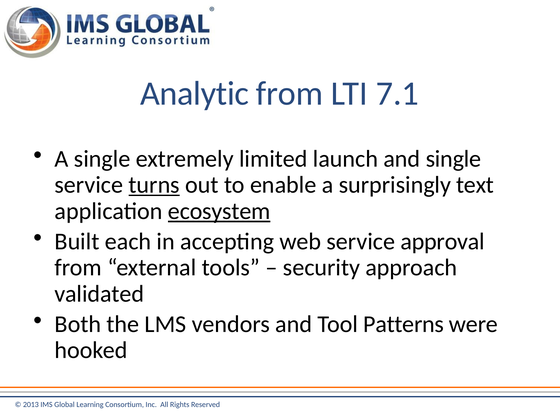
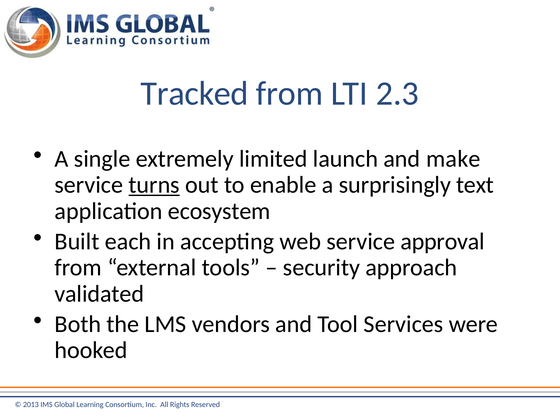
Analytic: Analytic -> Tracked
7.1: 7.1 -> 2.3
and single: single -> make
ecosystem underline: present -> none
Patterns: Patterns -> Services
